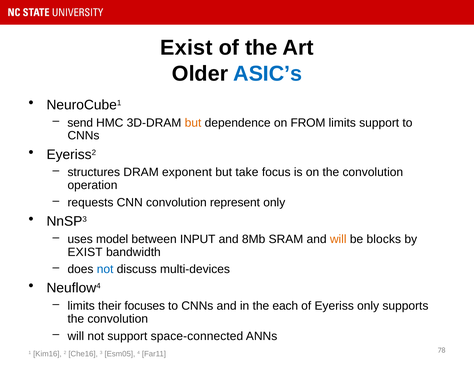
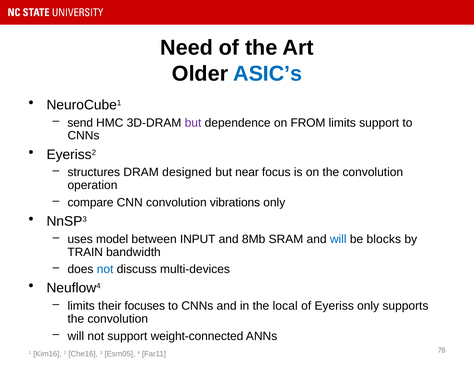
Exist at (186, 48): Exist -> Need
but at (193, 122) colour: orange -> purple
exponent: exponent -> designed
take: take -> near
requests: requests -> compare
represent: represent -> vibrations
will at (338, 239) colour: orange -> blue
EXIST at (85, 252): EXIST -> TRAIN
each: each -> local
space-connected: space-connected -> weight-connected
